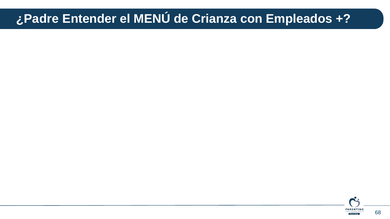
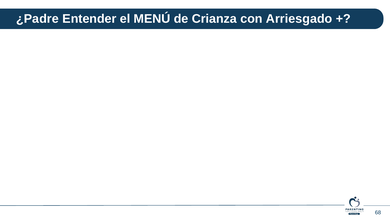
Empleados: Empleados -> Arriesgado
